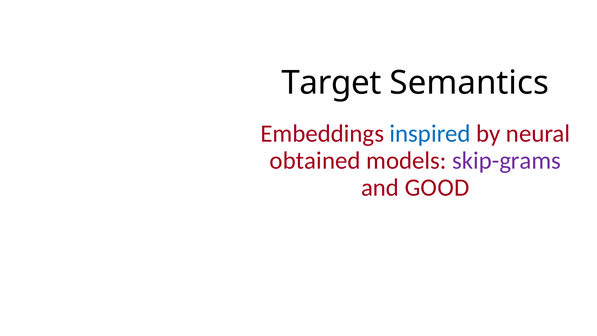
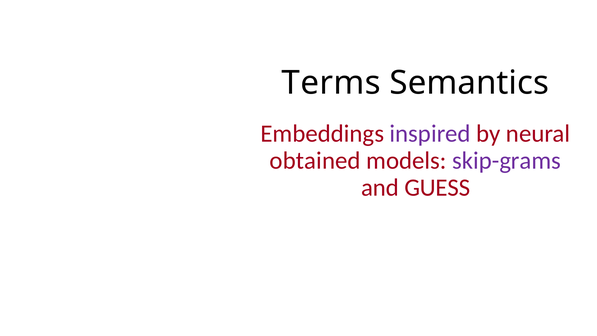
Target: Target -> Terms
inspired colour: blue -> purple
GOOD: GOOD -> GUESS
